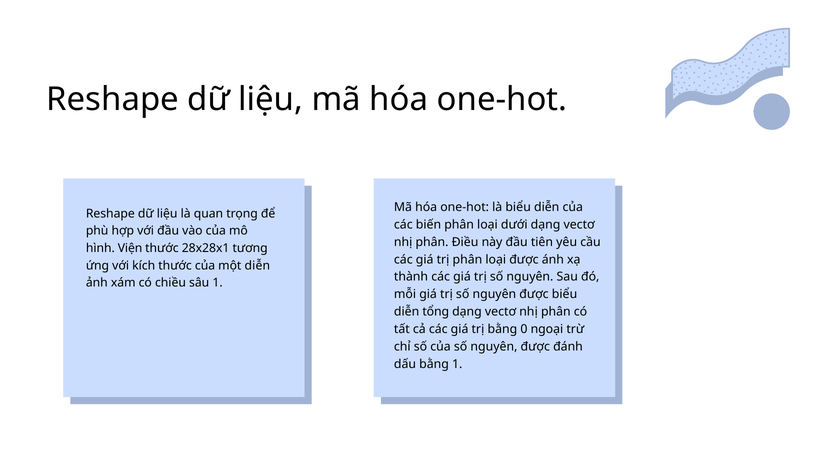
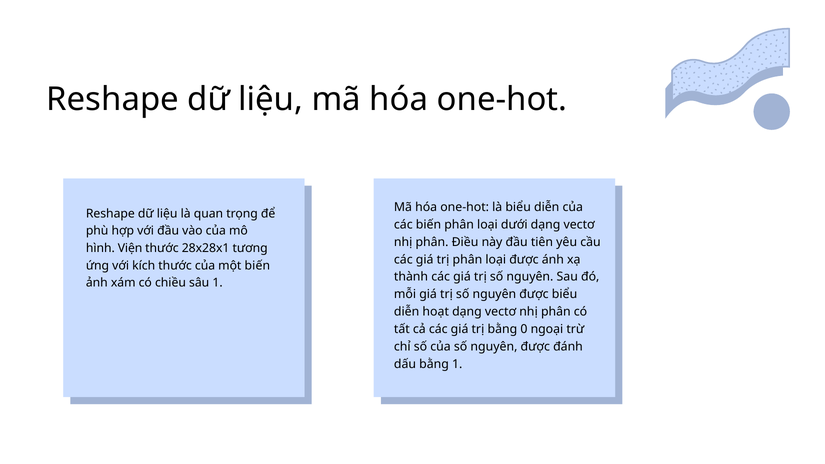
một diễn: diễn -> biến
tổng: tổng -> hoạt
